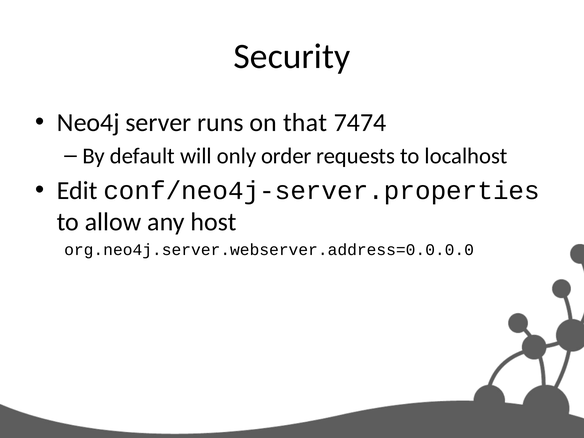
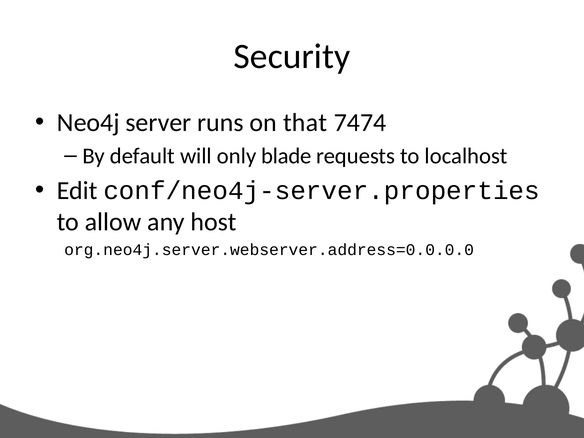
order: order -> blade
